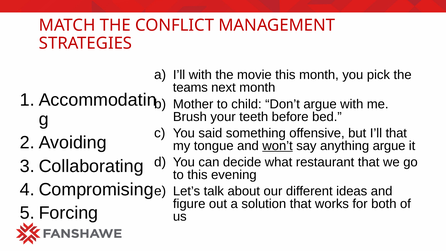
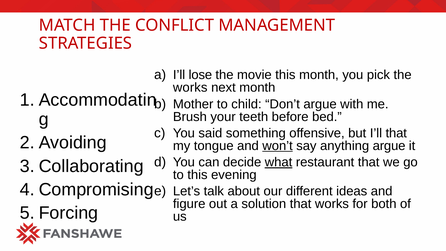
I’ll with: with -> lose
teams at (190, 88): teams -> works
what underline: none -> present
